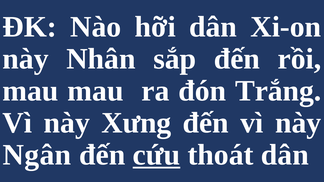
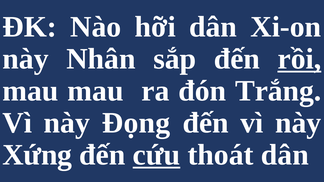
rồi underline: none -> present
Xưng: Xưng -> Đọng
Ngân: Ngân -> Xứng
